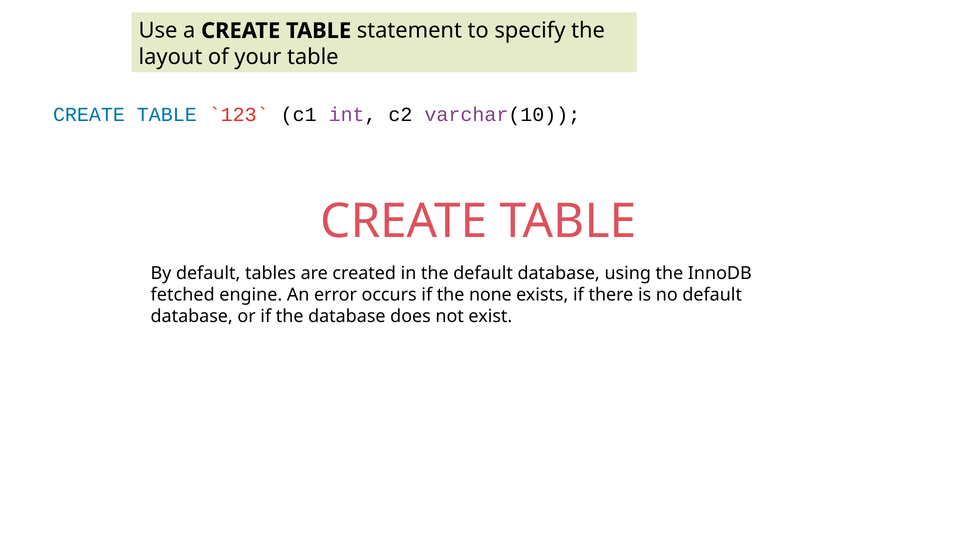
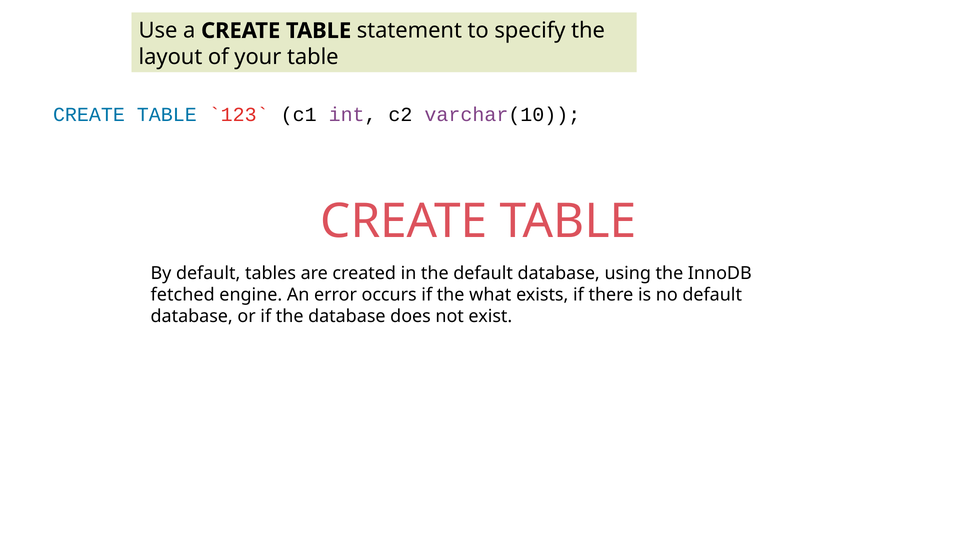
none: none -> what
